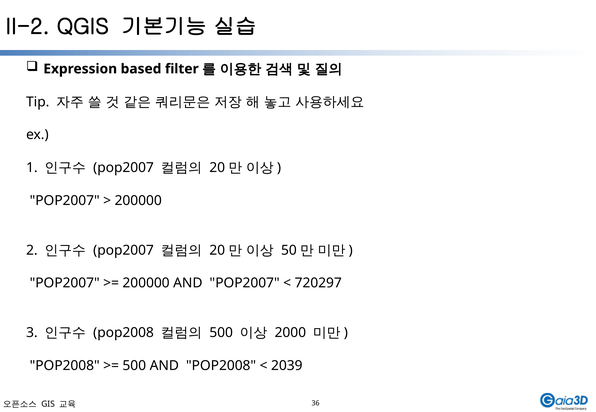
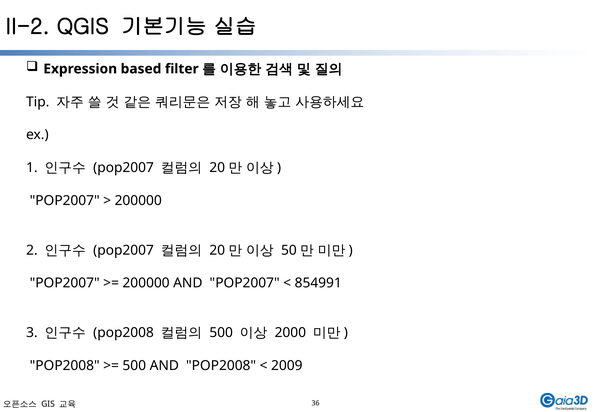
720297: 720297 -> 854991
2039: 2039 -> 2009
